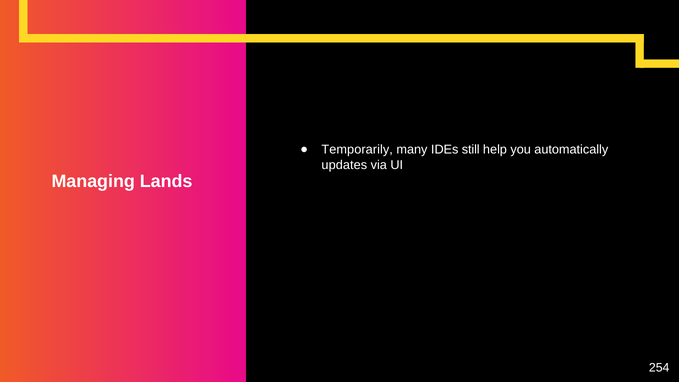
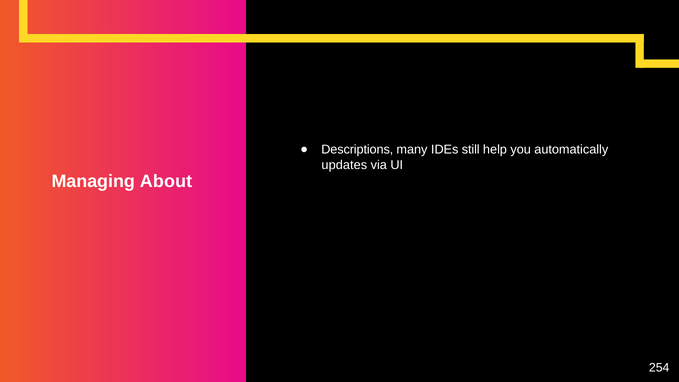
Temporarily: Temporarily -> Descriptions
Lands: Lands -> About
